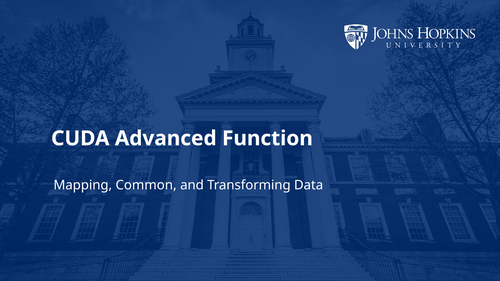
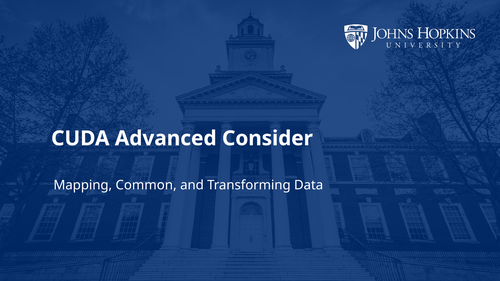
Function: Function -> Consider
